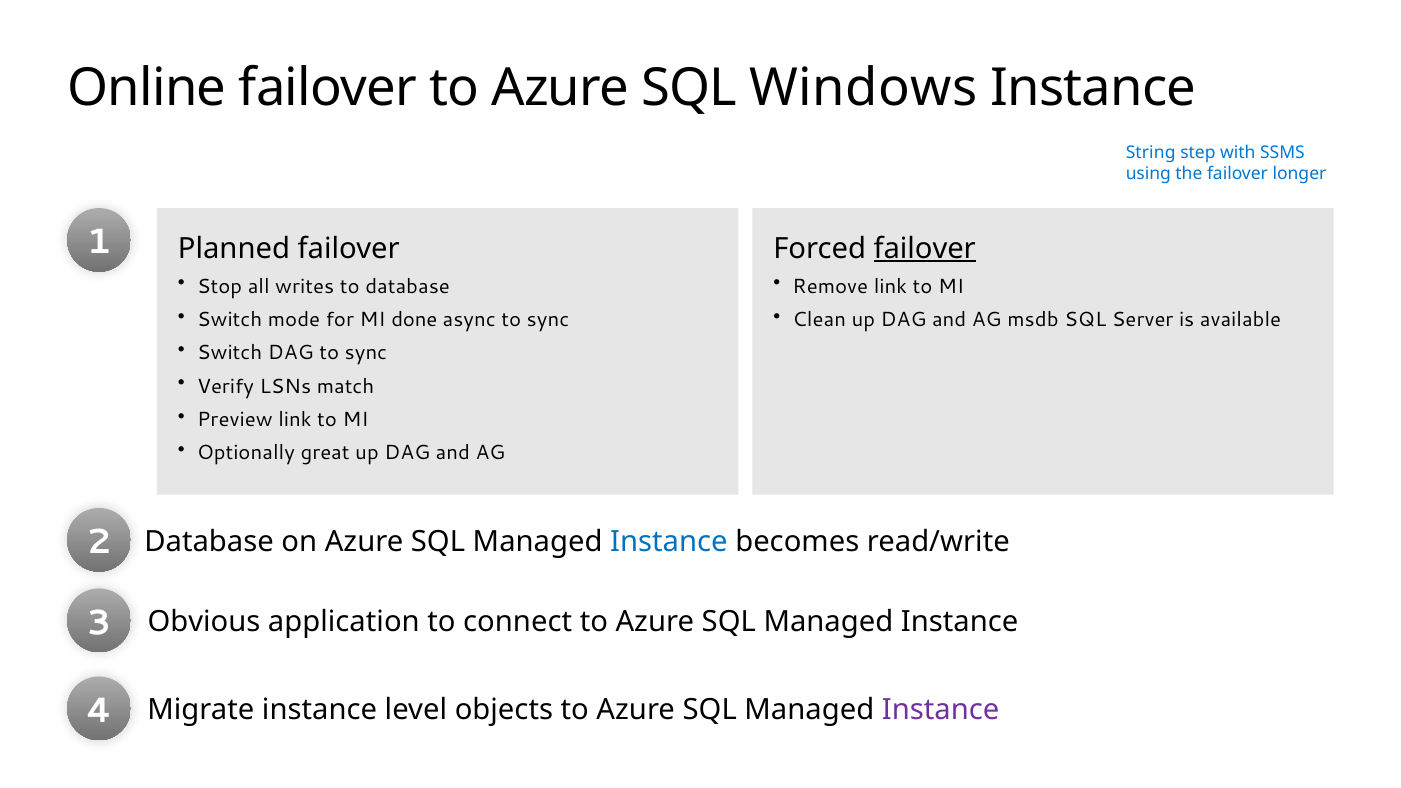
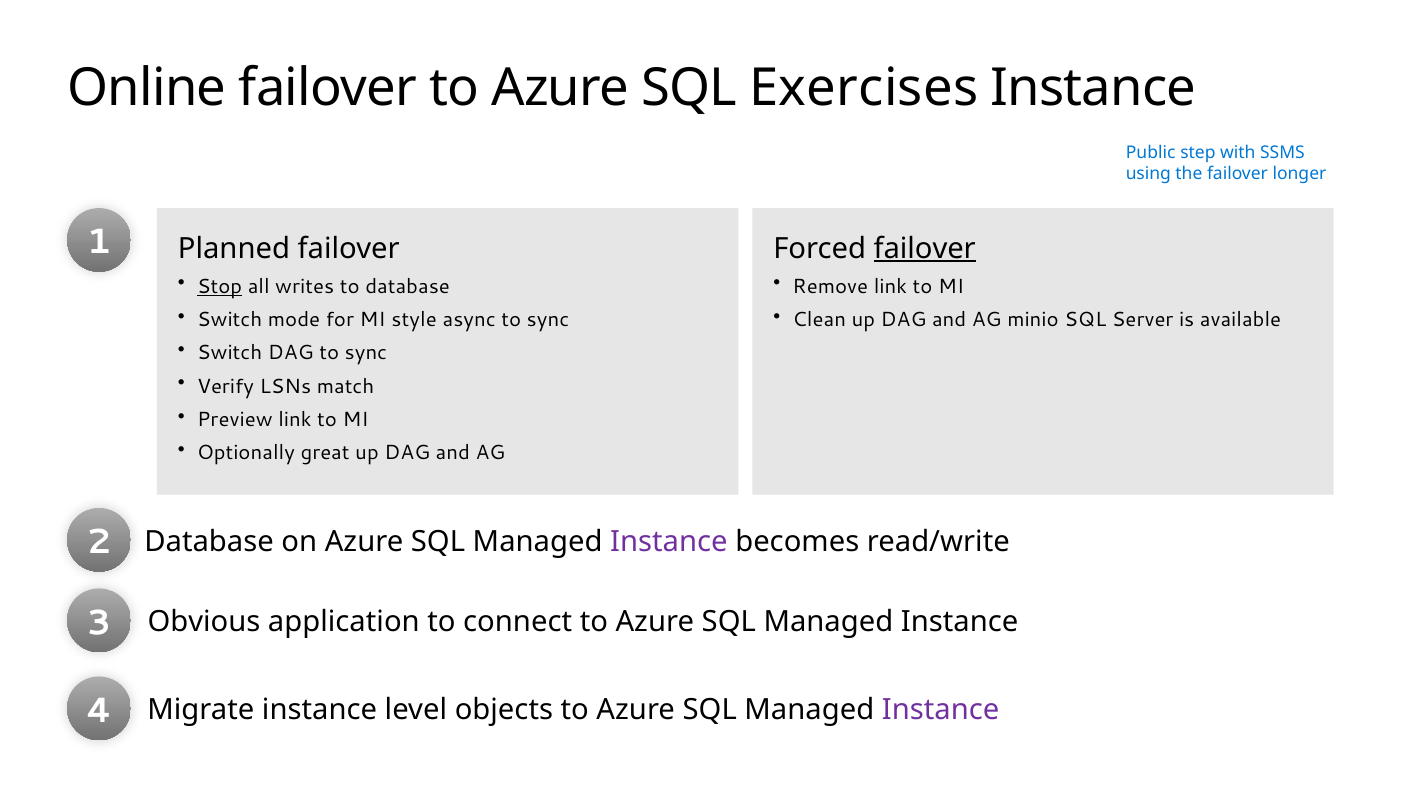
Windows: Windows -> Exercises
String: String -> Public
Stop underline: none -> present
done: done -> style
msdb: msdb -> minio
Instance at (669, 542) colour: blue -> purple
